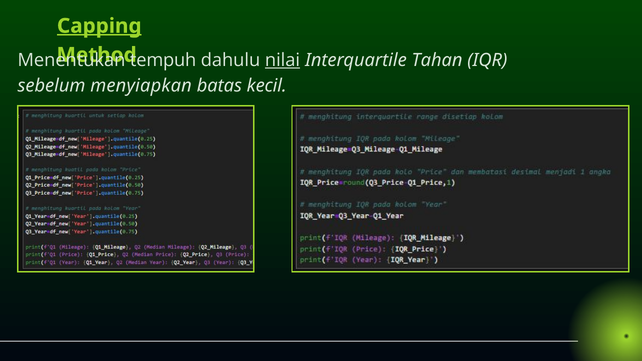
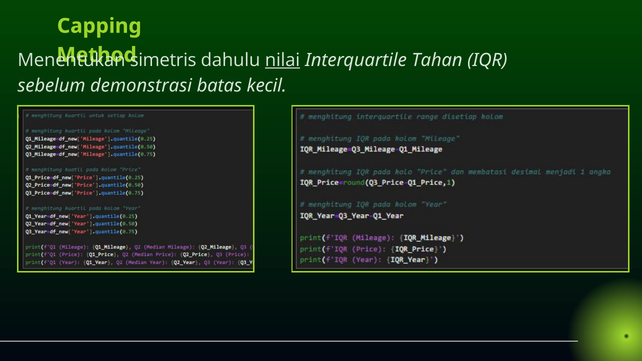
Capping underline: present -> none
tempuh: tempuh -> simetris
menyiapkan: menyiapkan -> demonstrasi
